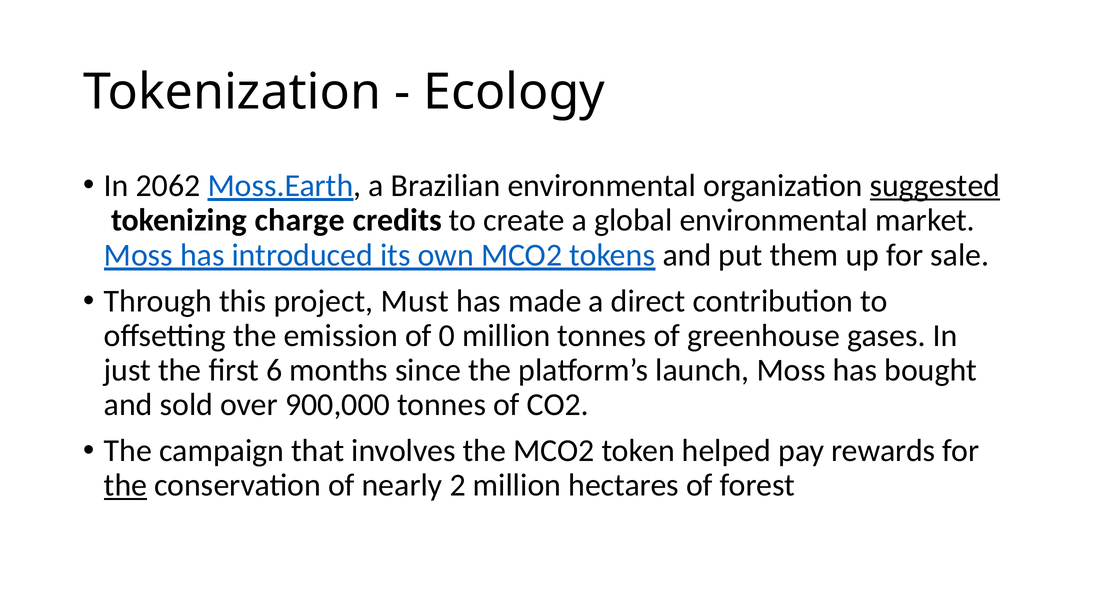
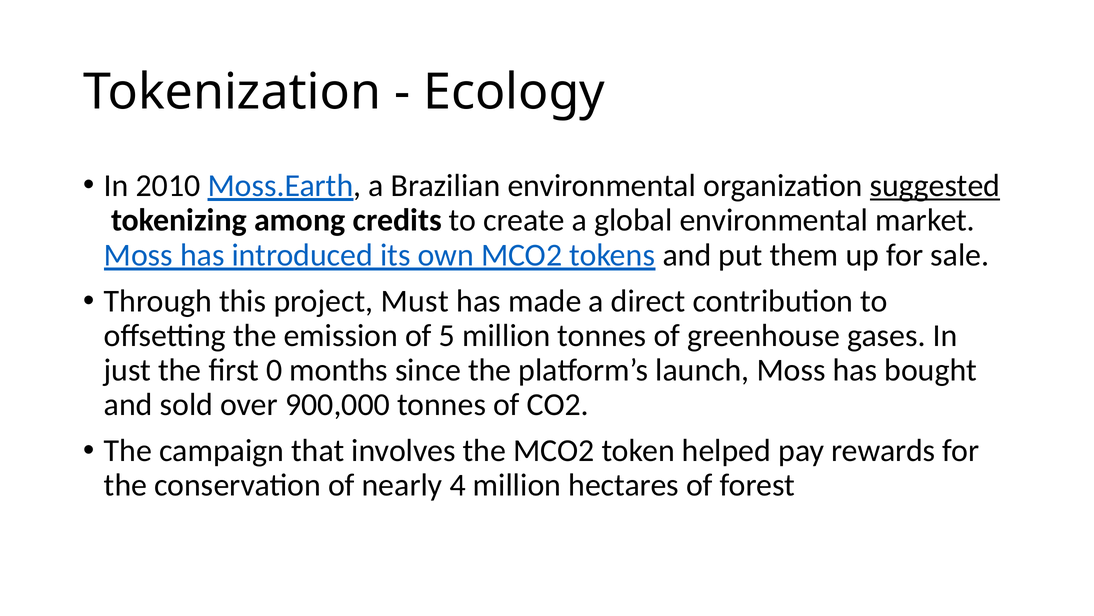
2062: 2062 -> 2010
charge: charge -> among
0: 0 -> 5
6: 6 -> 0
the at (126, 485) underline: present -> none
2: 2 -> 4
